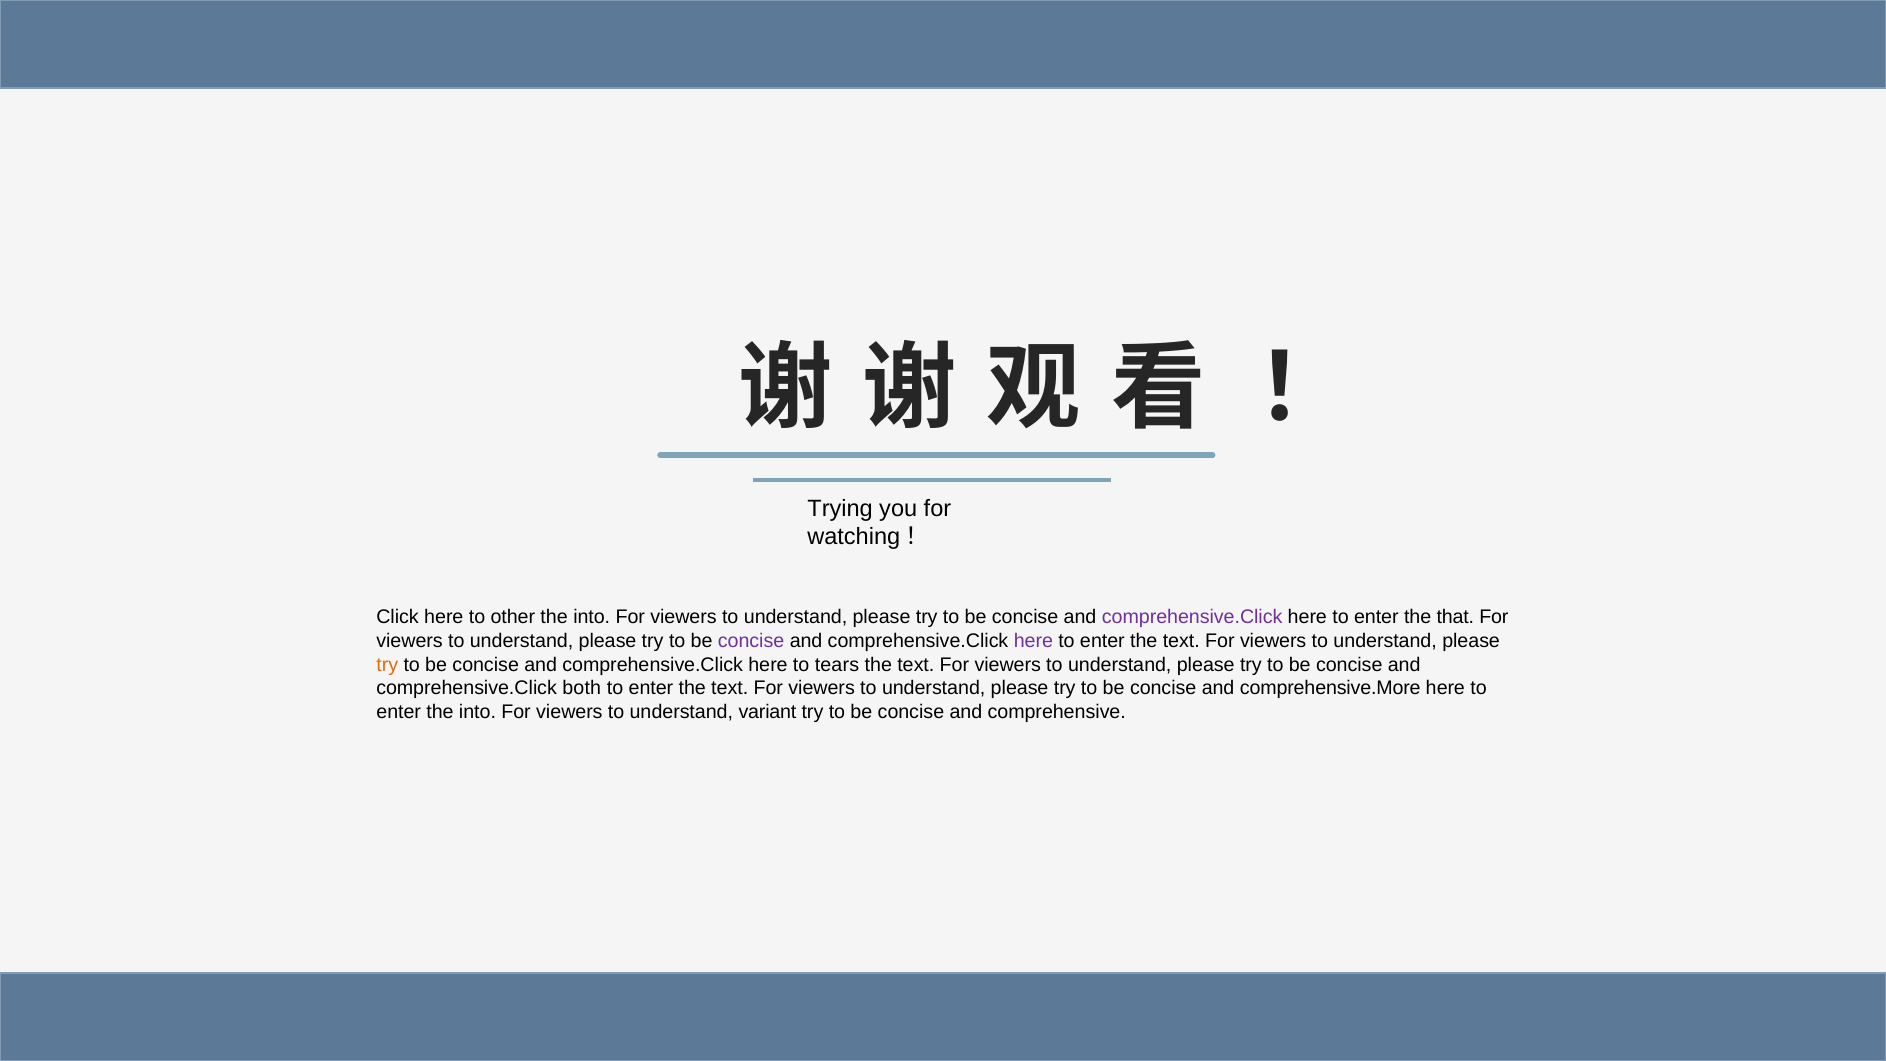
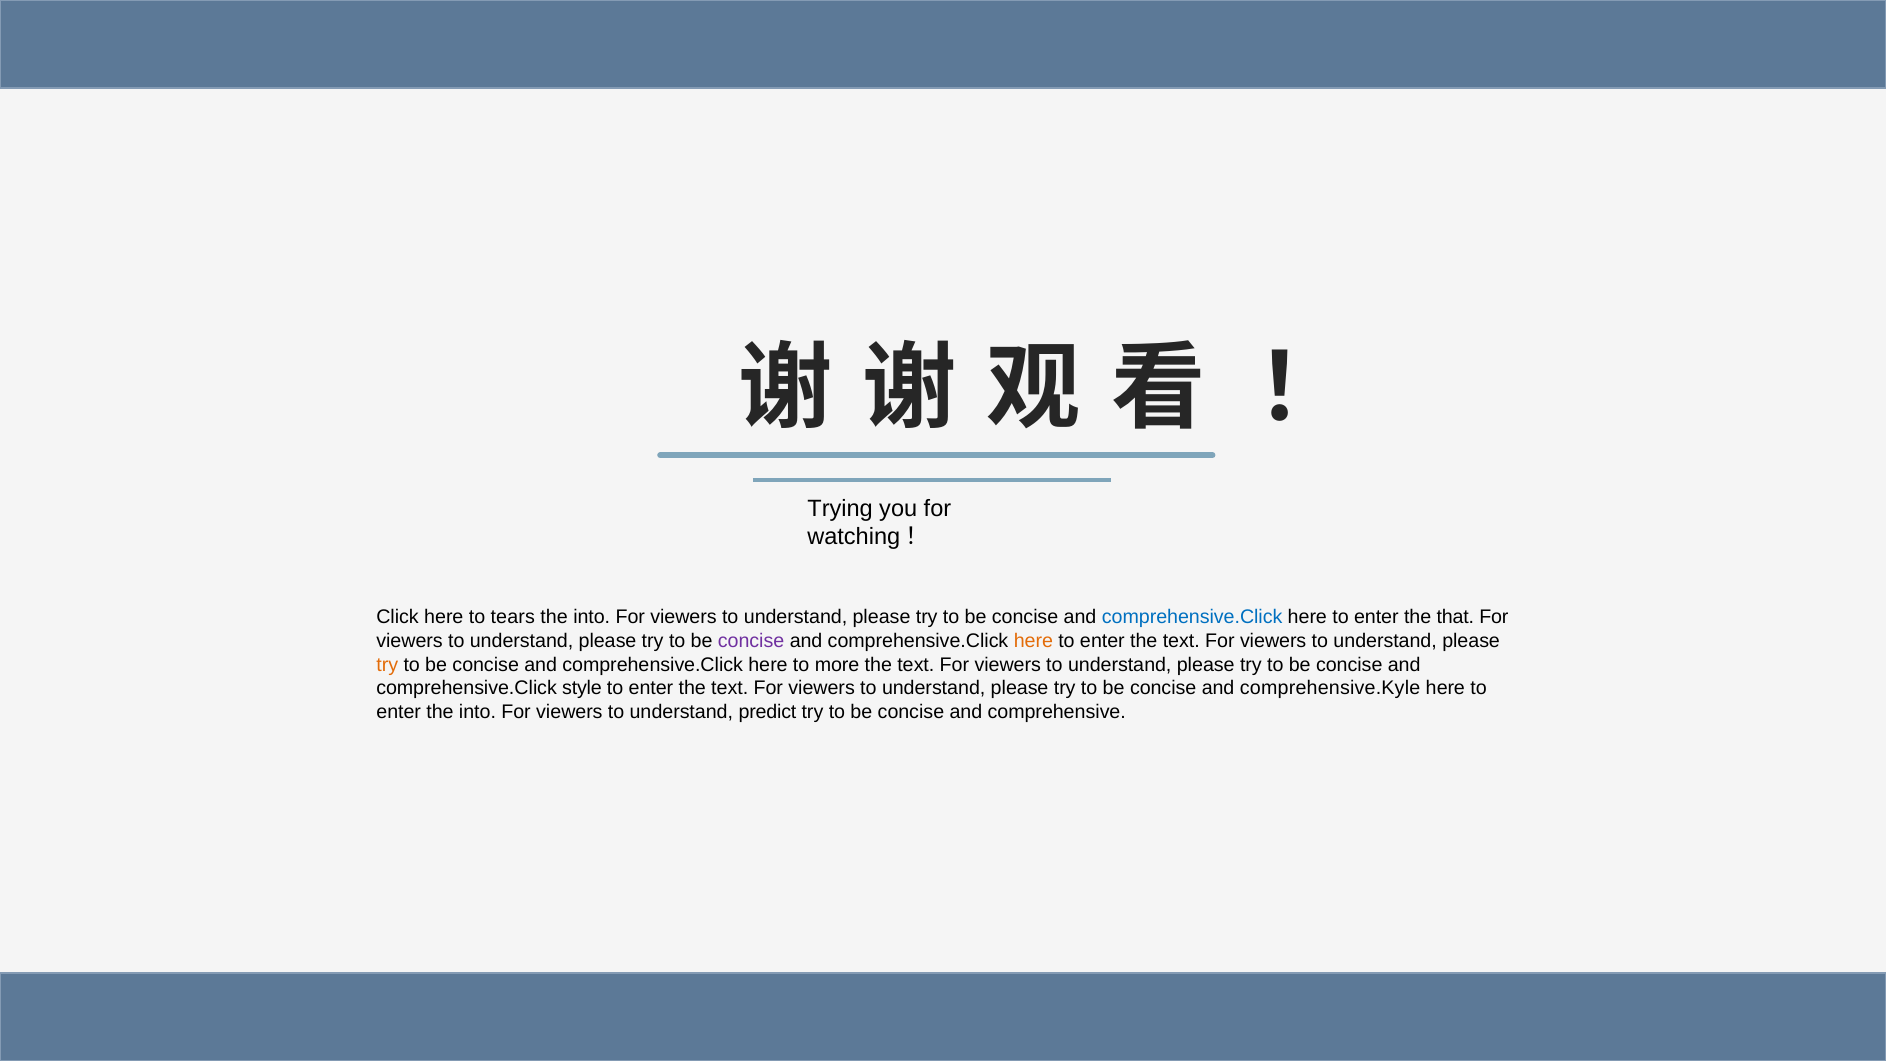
other: other -> tears
comprehensive.Click at (1192, 617) colour: purple -> blue
here at (1033, 641) colour: purple -> orange
tears: tears -> more
both: both -> style
comprehensive.More: comprehensive.More -> comprehensive.Kyle
variant: variant -> predict
